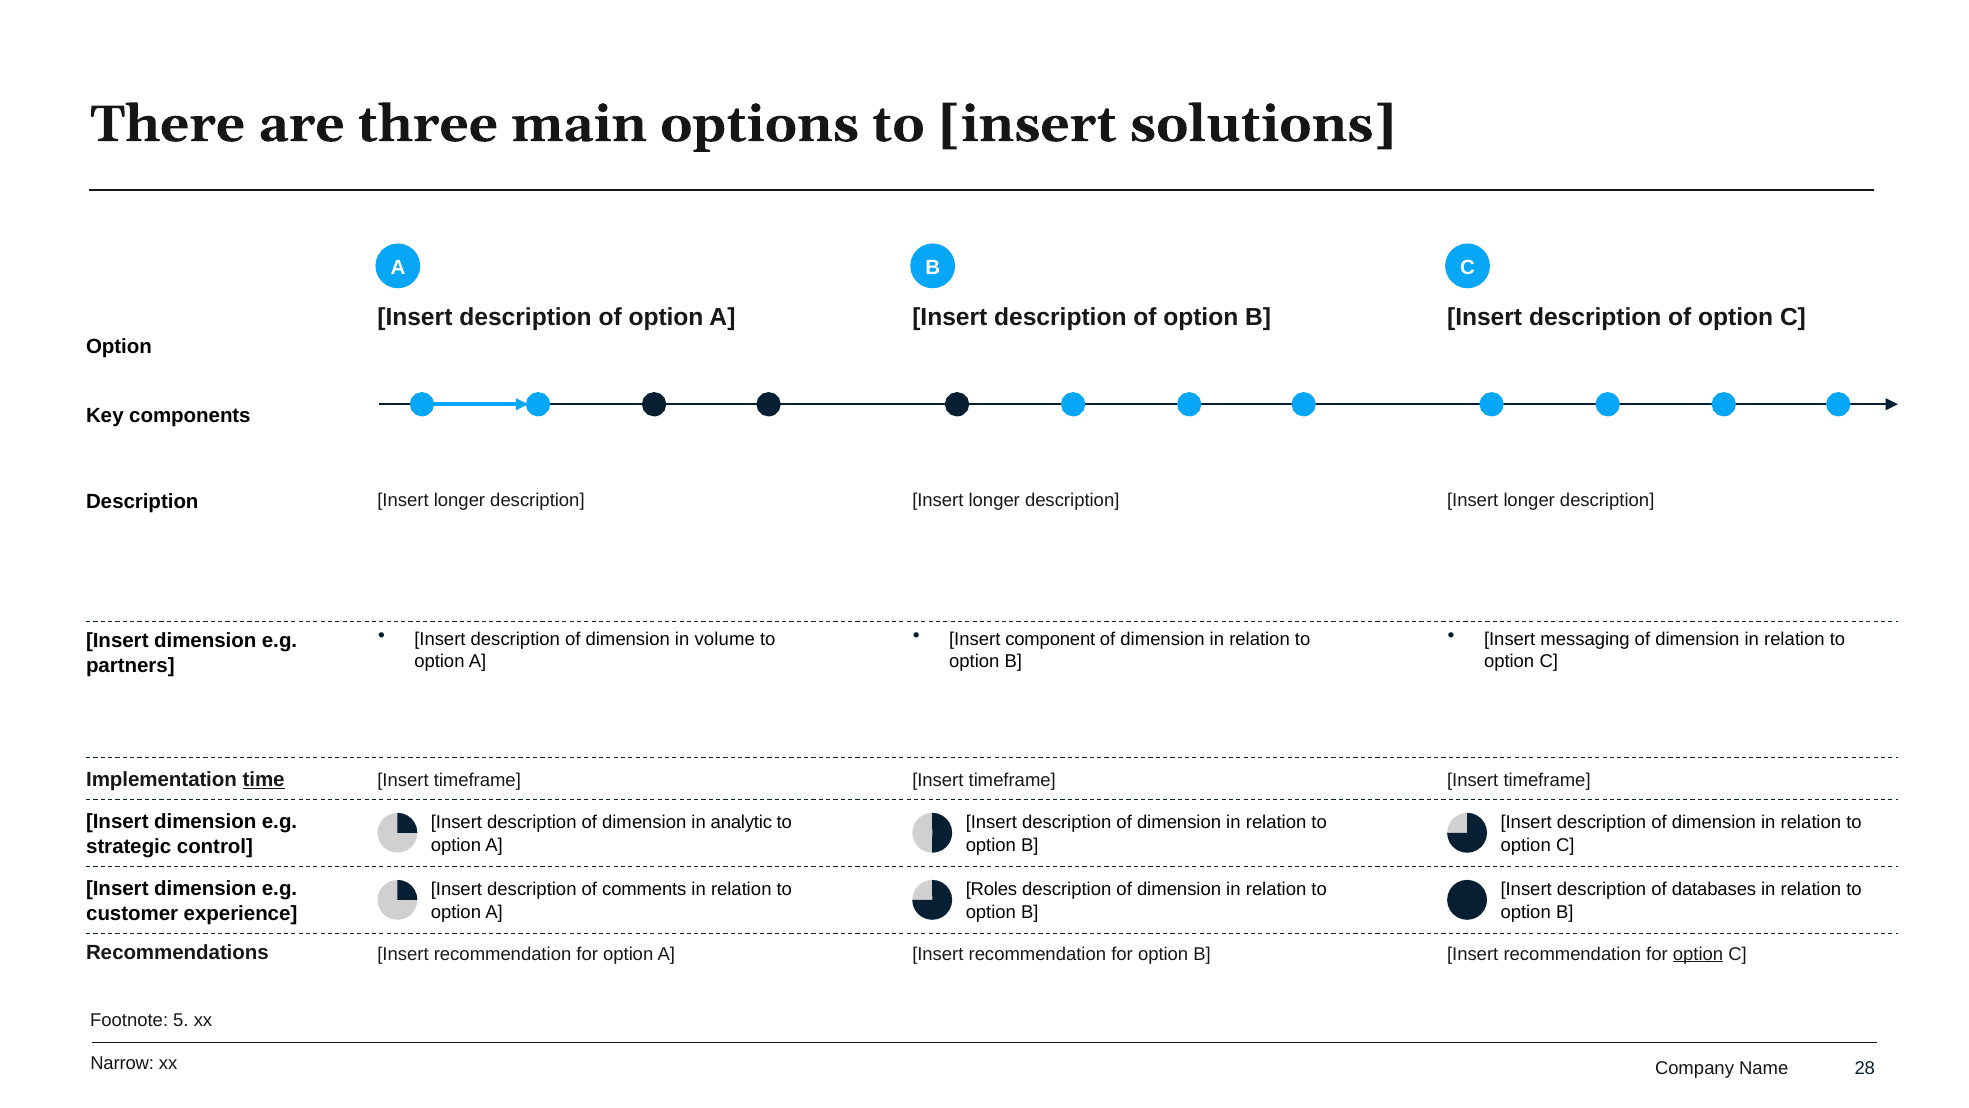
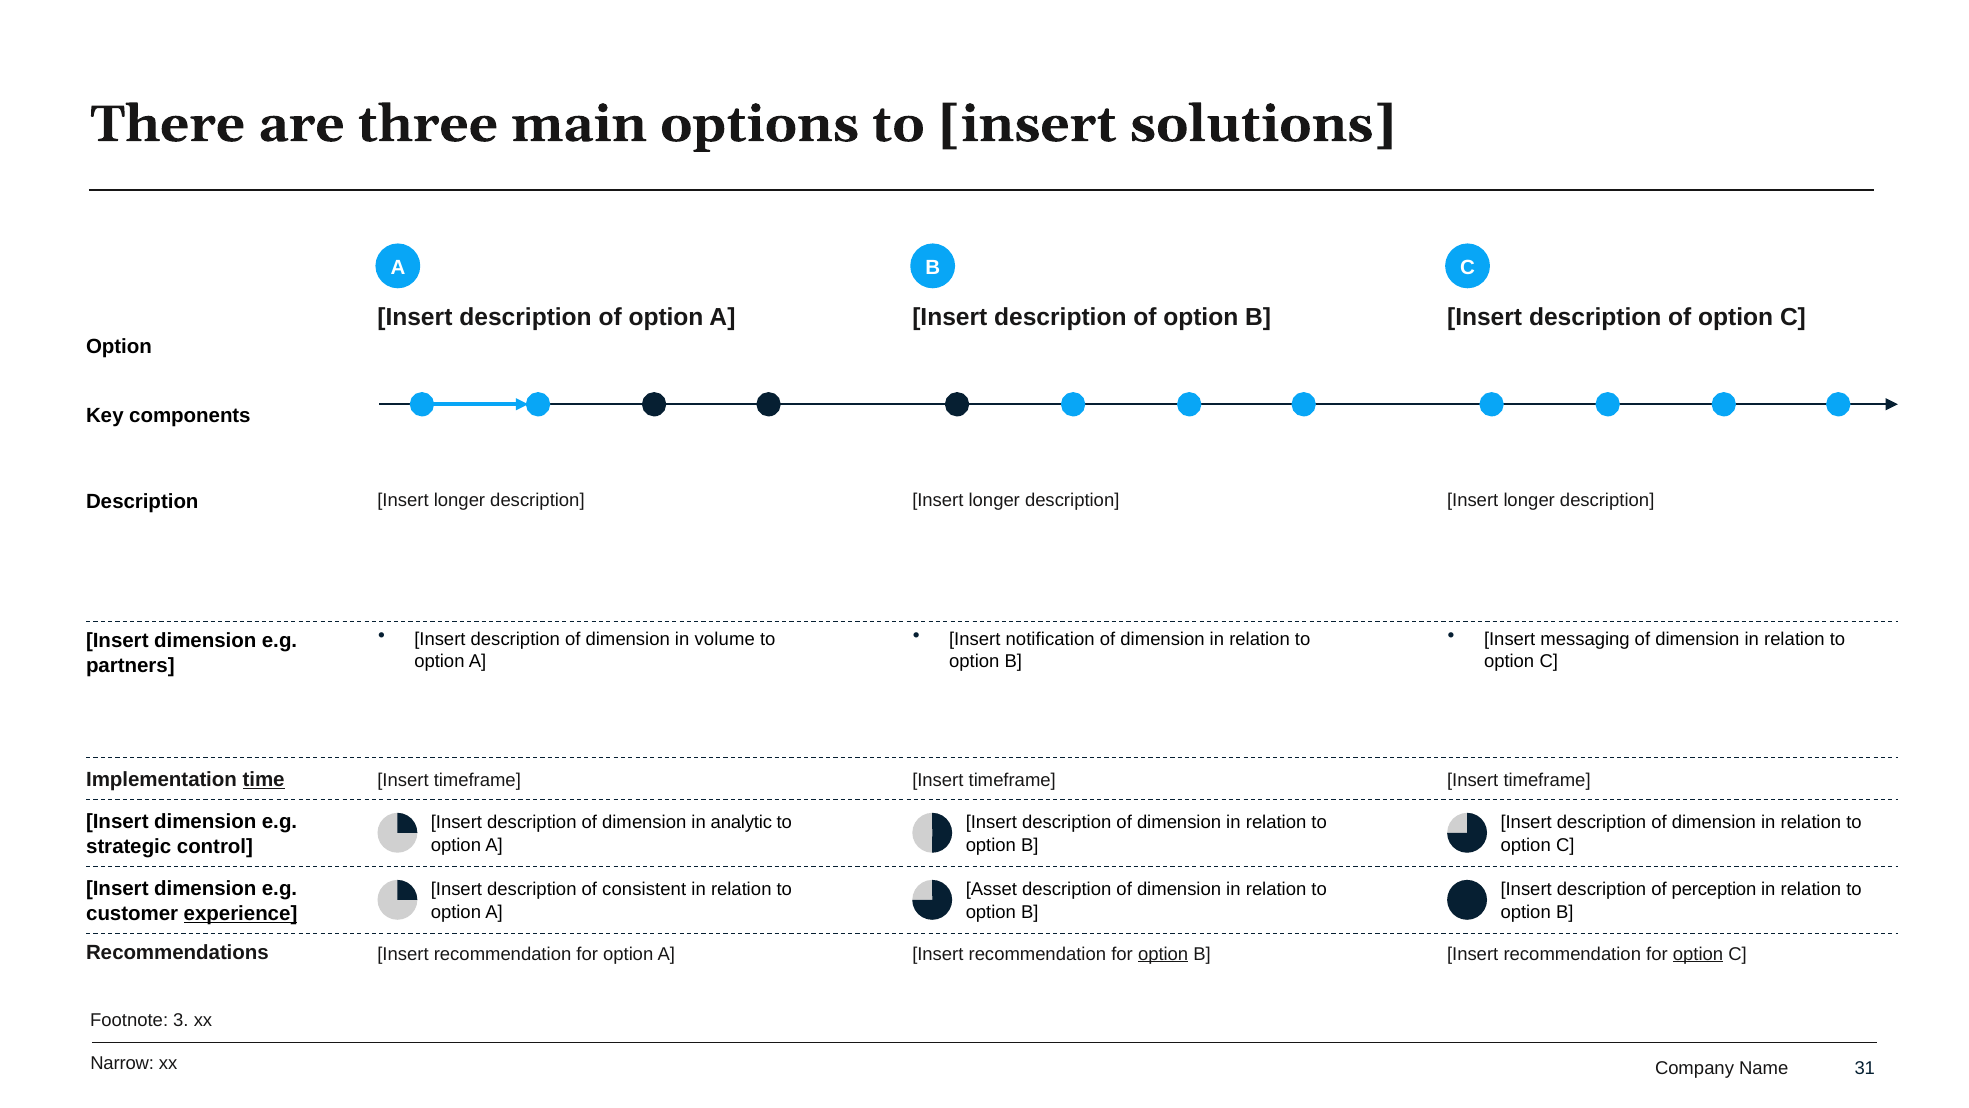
component: component -> notification
comments: comments -> consistent
Roles: Roles -> Asset
databases: databases -> perception
experience underline: none -> present
option at (1163, 954) underline: none -> present
5: 5 -> 3
28: 28 -> 31
